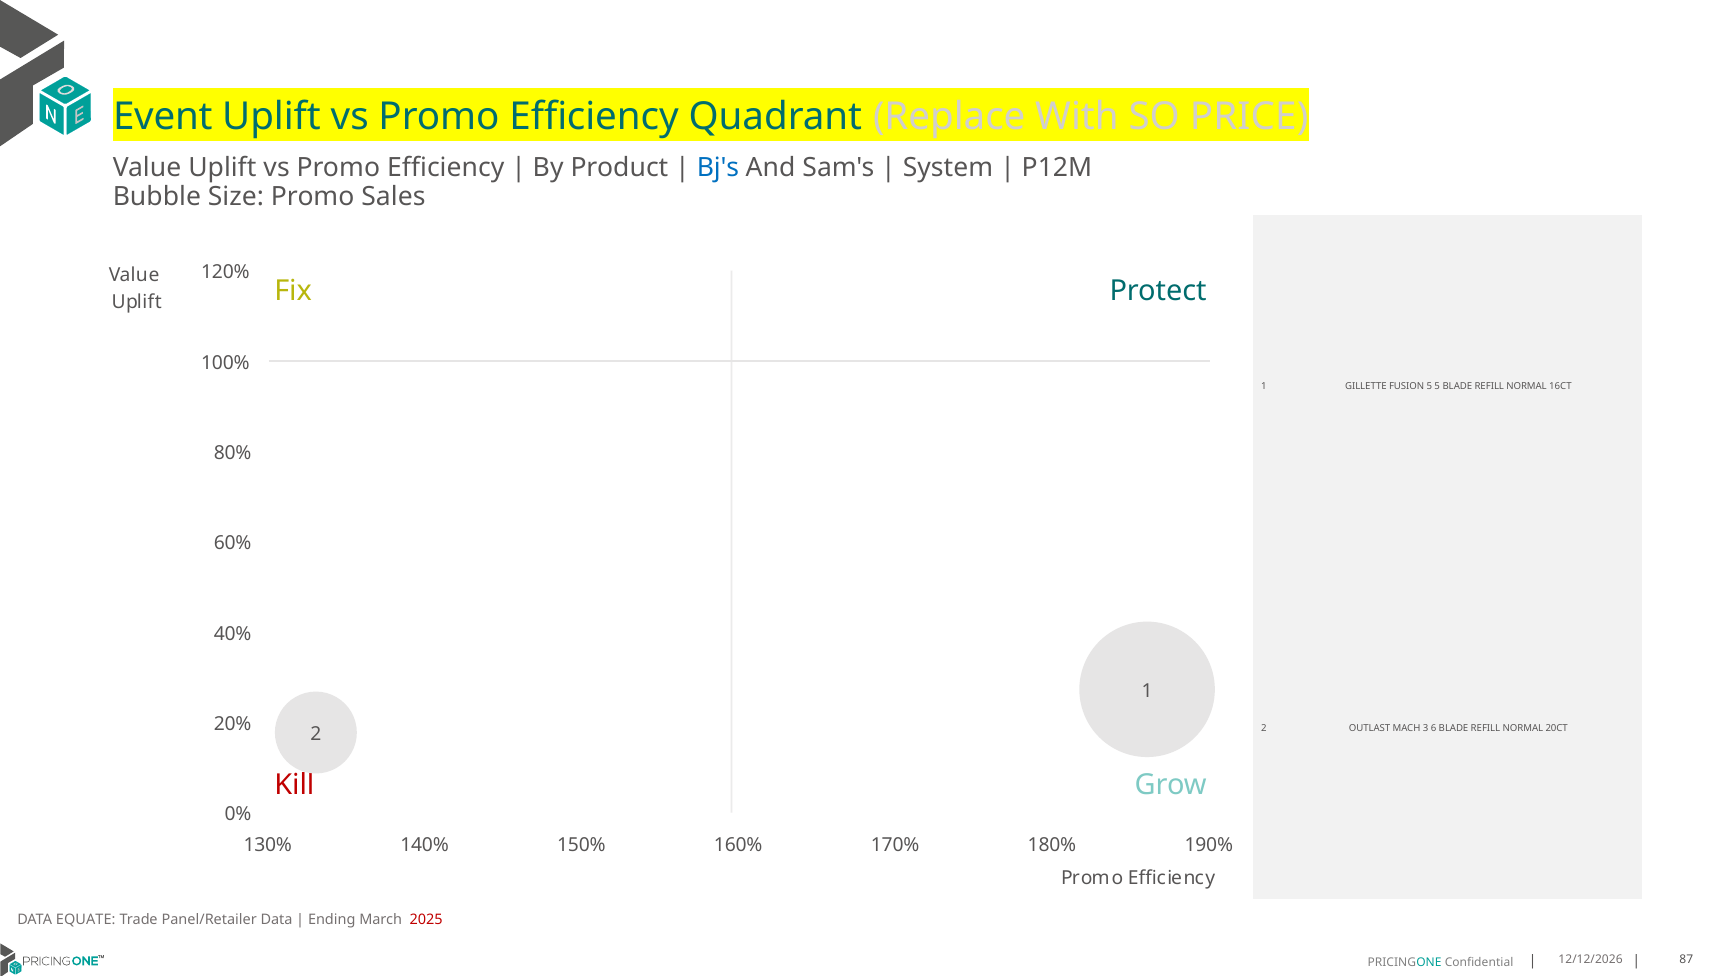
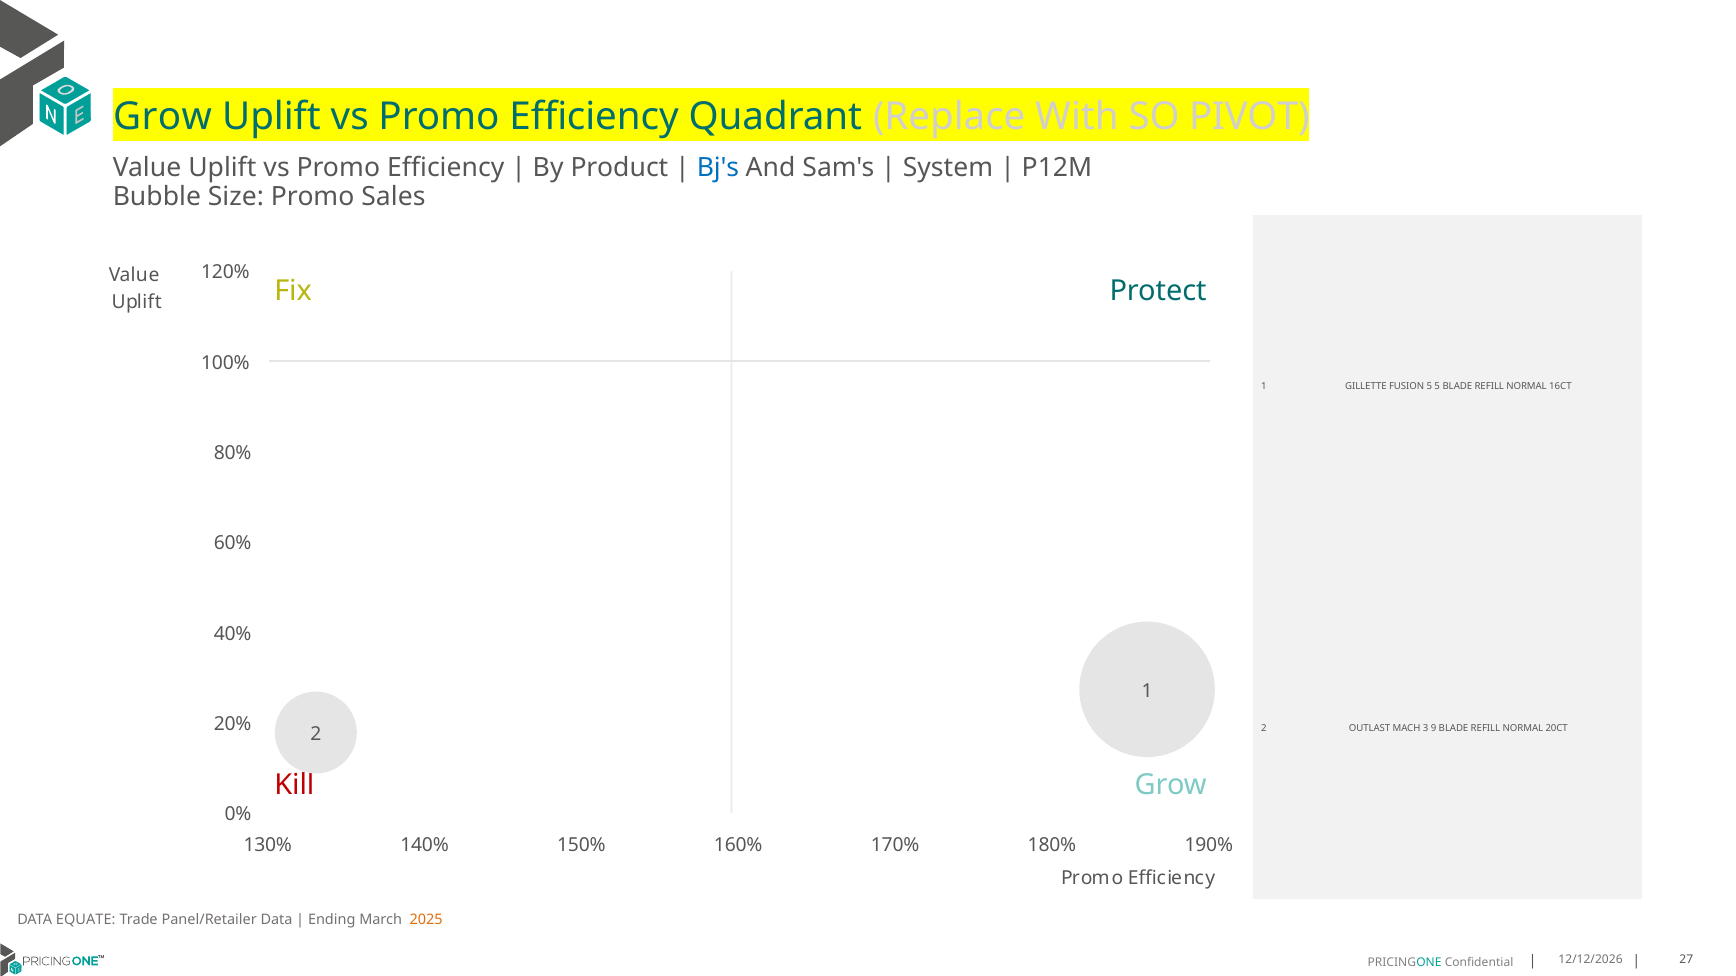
Event at (163, 117): Event -> Grow
PRICE: PRICE -> PIVOT
6: 6 -> 9
2025 colour: red -> orange
87: 87 -> 27
